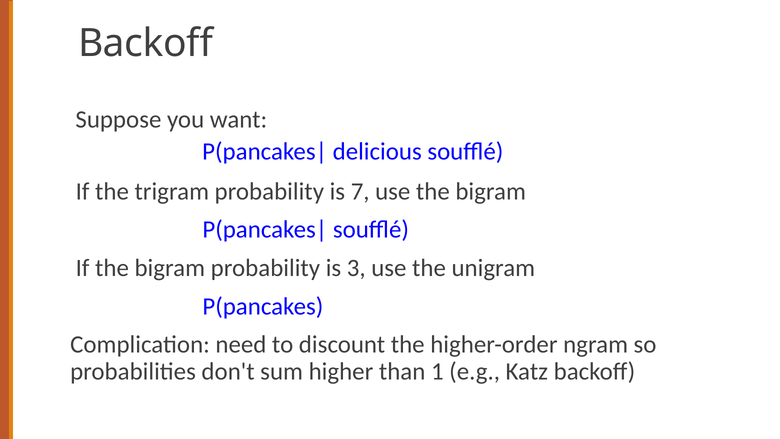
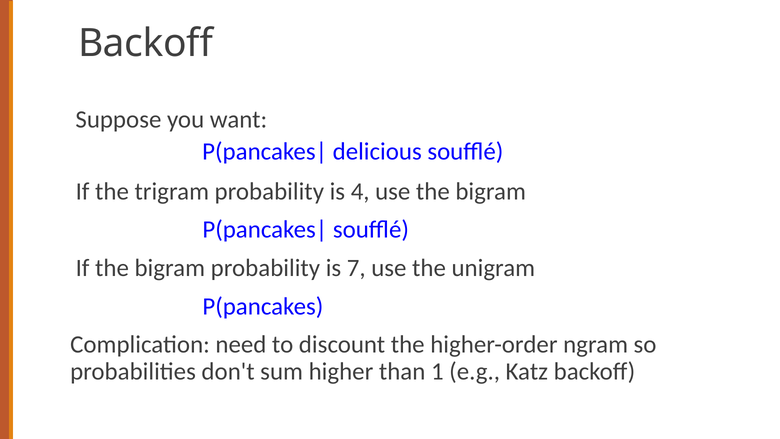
7: 7 -> 4
3: 3 -> 7
